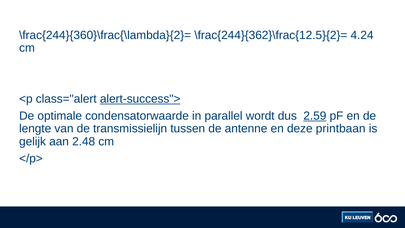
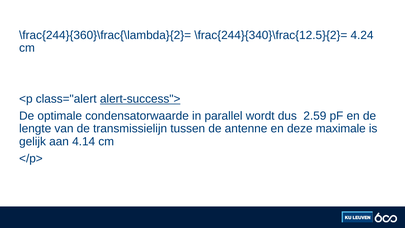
\frac{244}{362}\frac{12.5}{2}=: \frac{244}{362}\frac{12.5}{2}= -> \frac{244}{340}\frac{12.5}{2}=
2.59 underline: present -> none
printbaan: printbaan -> maximale
2.48: 2.48 -> 4.14
